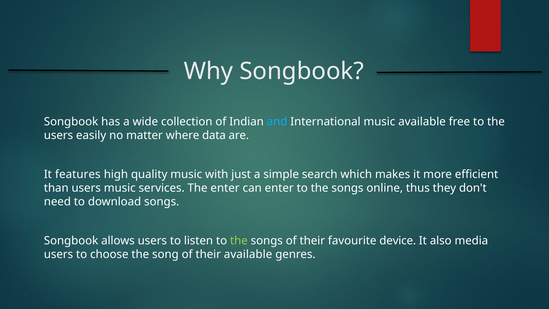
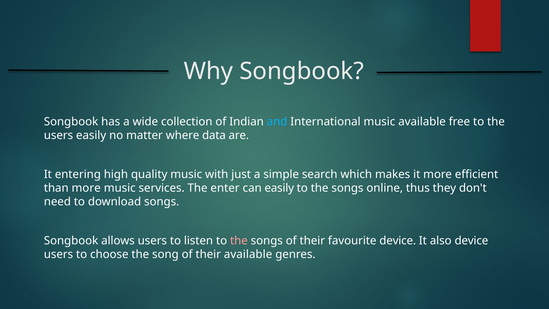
features: features -> entering
than users: users -> more
can enter: enter -> easily
the at (239, 241) colour: light green -> pink
also media: media -> device
